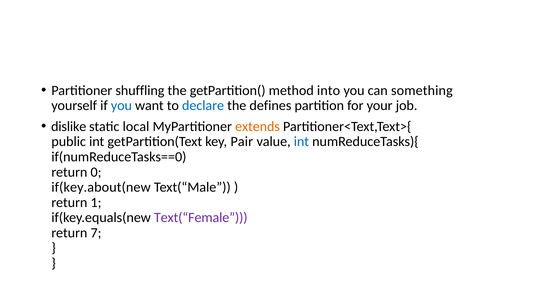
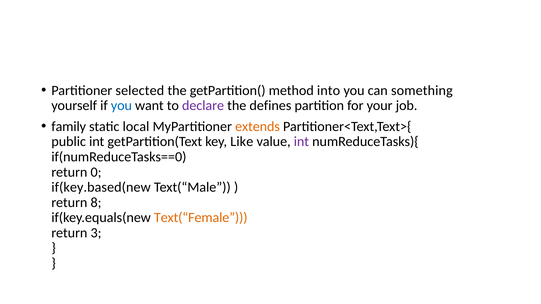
shuffling: shuffling -> selected
declare colour: blue -> purple
dislike: dislike -> family
Pair: Pair -> Like
int at (301, 142) colour: blue -> purple
if(key.about(new: if(key.about(new -> if(key.based(new
1: 1 -> 8
Text(“Female colour: purple -> orange
7: 7 -> 3
